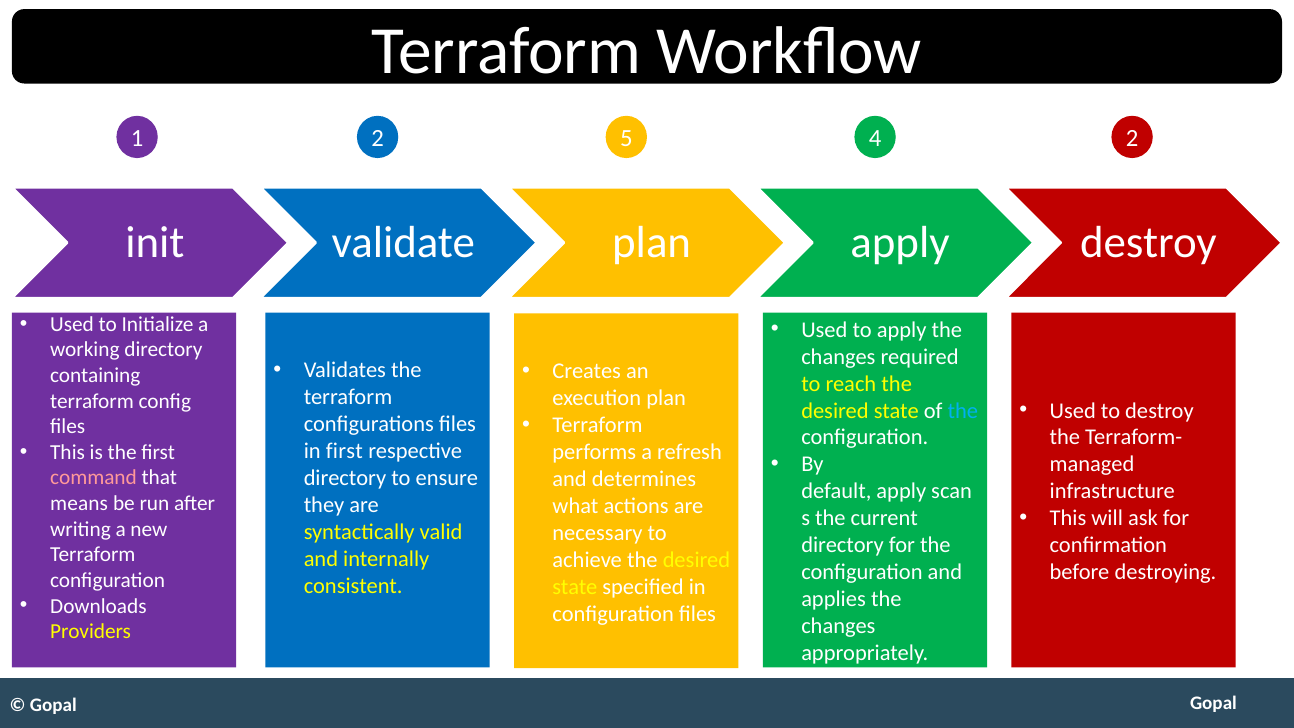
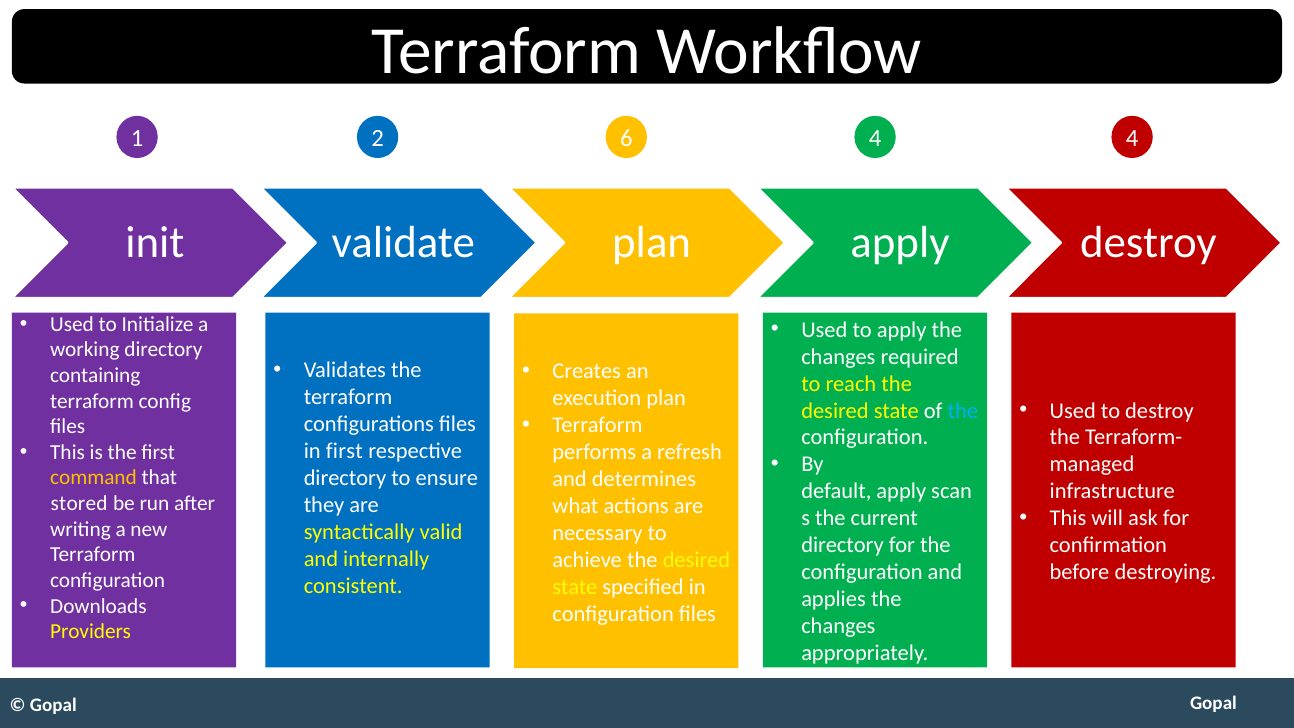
5: 5 -> 6
4 2: 2 -> 4
command colour: pink -> yellow
means: means -> stored
